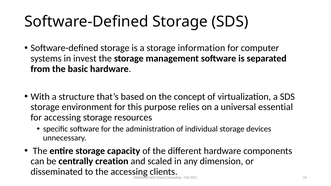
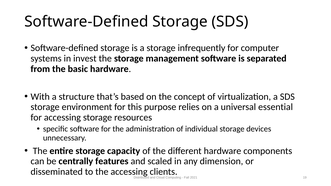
information: information -> infrequently
creation: creation -> features
